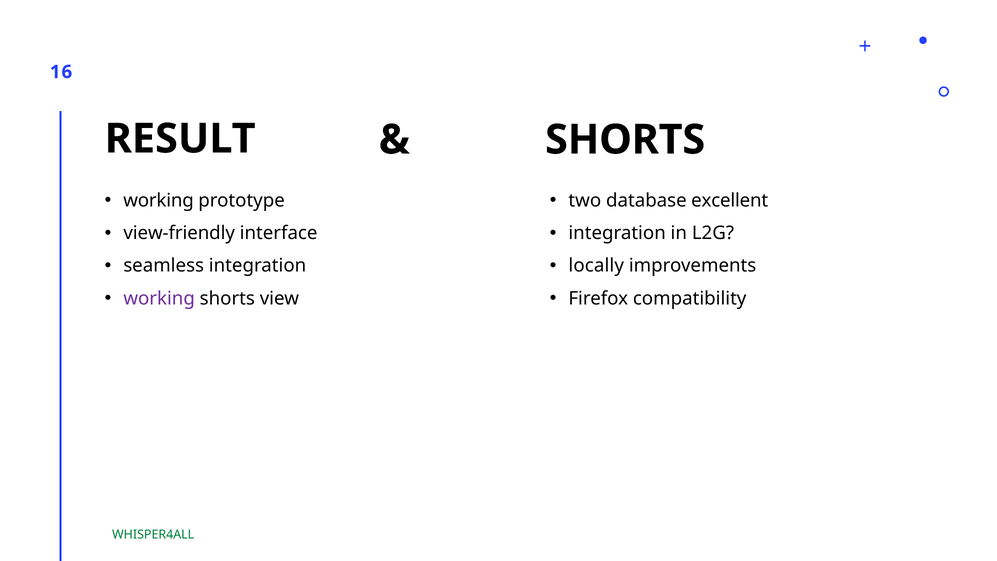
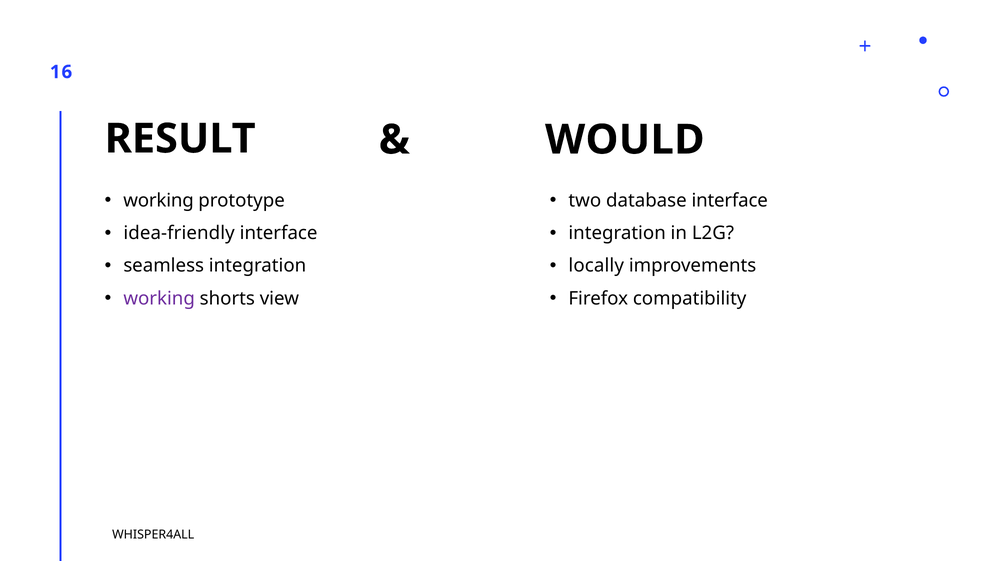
SHORTS at (625, 140): SHORTS -> WOULD
database excellent: excellent -> interface
view-friendly: view-friendly -> idea-friendly
WHISPER4ALL colour: green -> black
